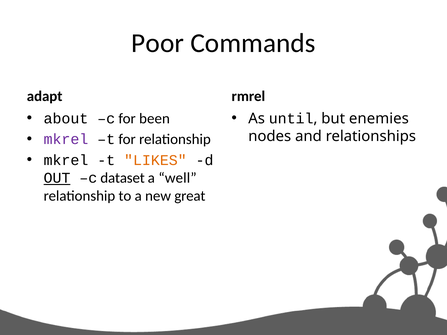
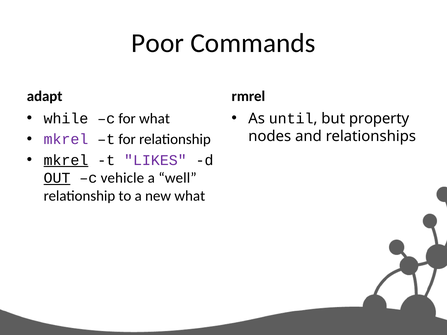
about: about -> while
for been: been -> what
enemies: enemies -> property
mkrel at (66, 160) underline: none -> present
LIKES colour: orange -> purple
dataset: dataset -> vehicle
new great: great -> what
